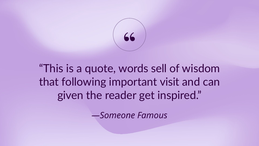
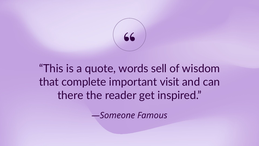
following: following -> complete
given: given -> there
